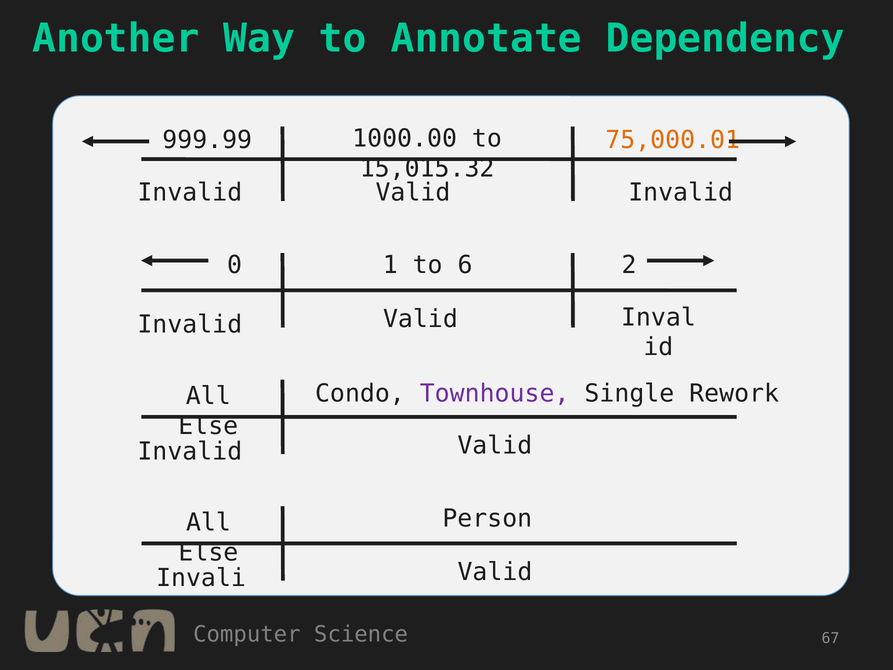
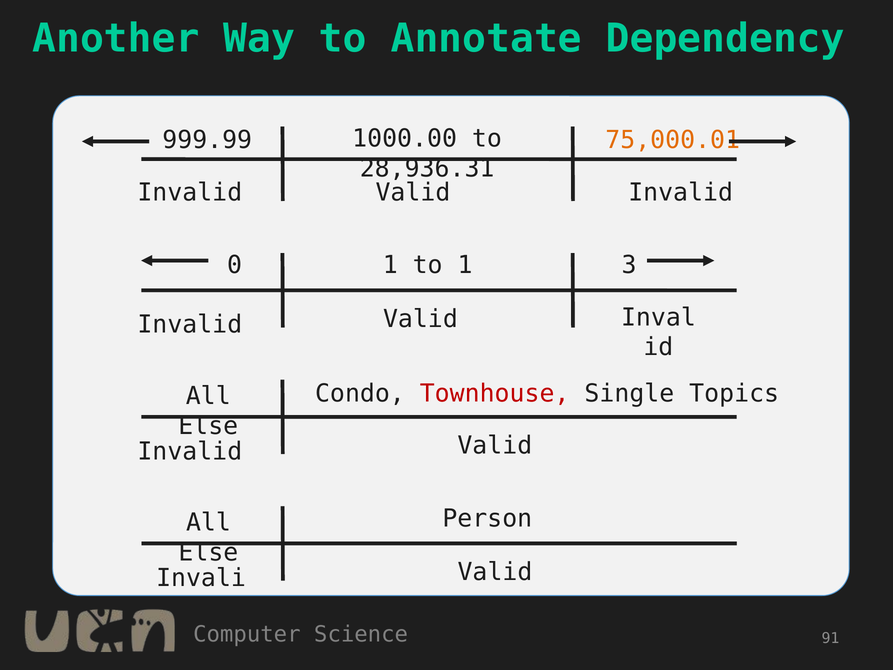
15,015.32: 15,015.32 -> 28,936.31
to 6: 6 -> 1
2: 2 -> 3
Townhouse colour: purple -> red
Rework: Rework -> Topics
67: 67 -> 91
